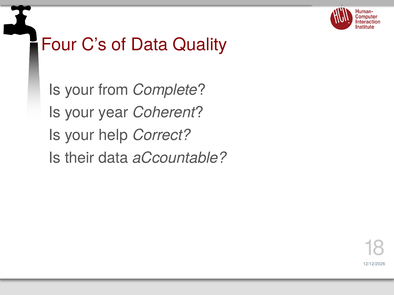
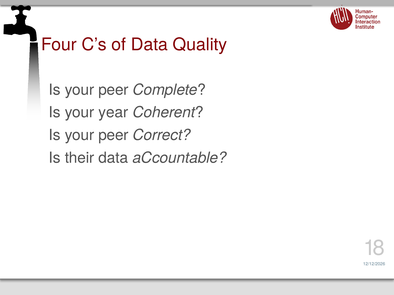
from at (113, 90): from -> peer
help at (113, 135): help -> peer
